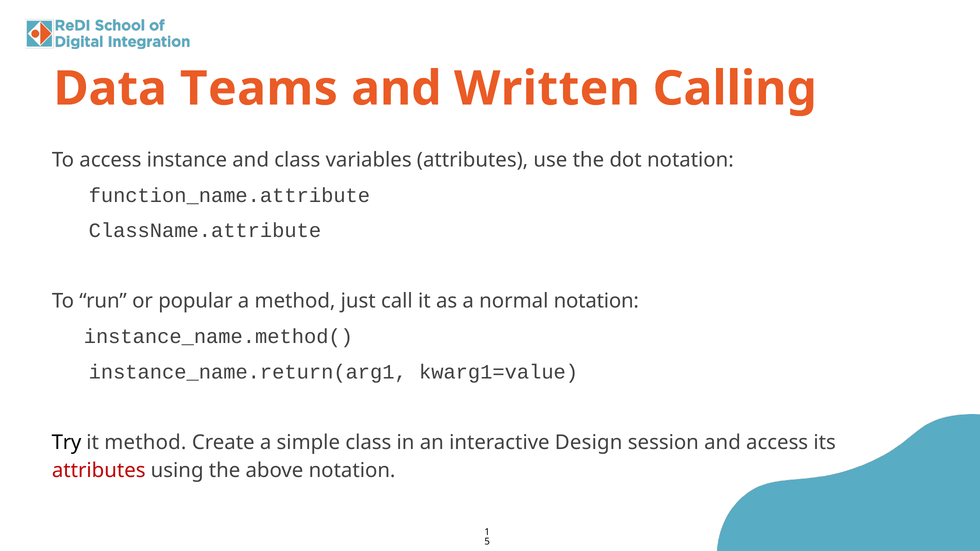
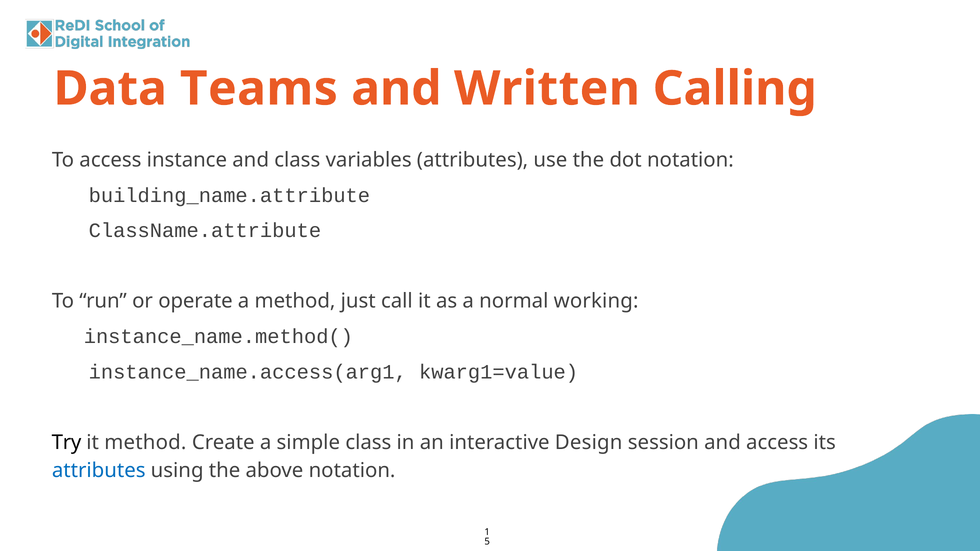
function_name.attribute: function_name.attribute -> building_name.attribute
popular: popular -> operate
normal notation: notation -> working
instance_name.return(arg1: instance_name.return(arg1 -> instance_name.access(arg1
attributes at (99, 471) colour: red -> blue
